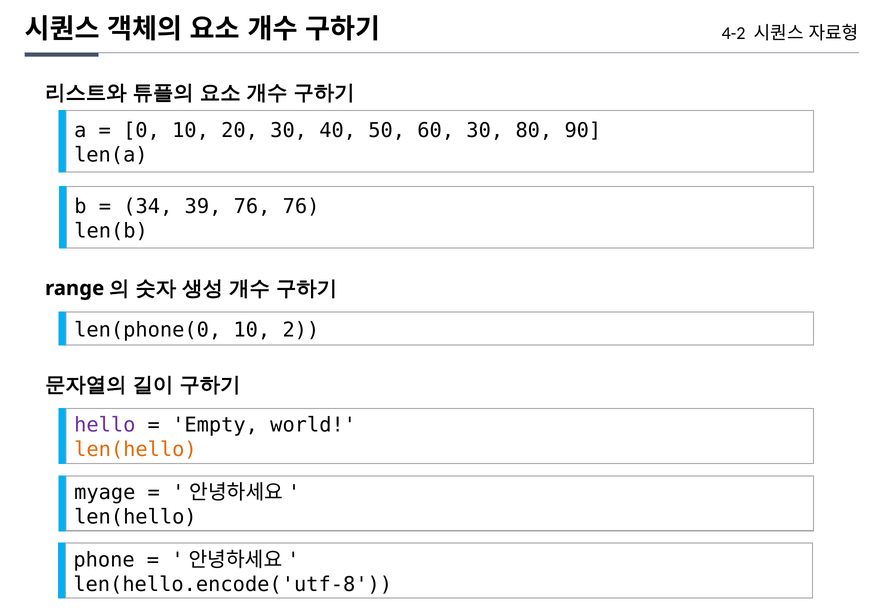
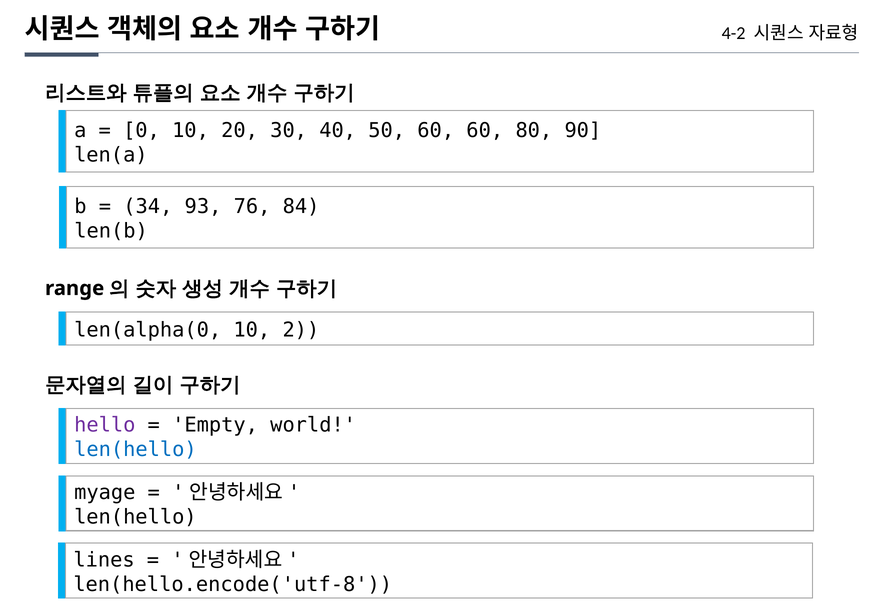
60 30: 30 -> 60
39: 39 -> 93
76 76: 76 -> 84
len(phone(0: len(phone(0 -> len(alpha(0
len(hello at (135, 449) colour: orange -> blue
phone: phone -> lines
